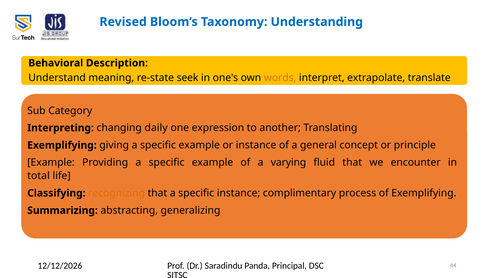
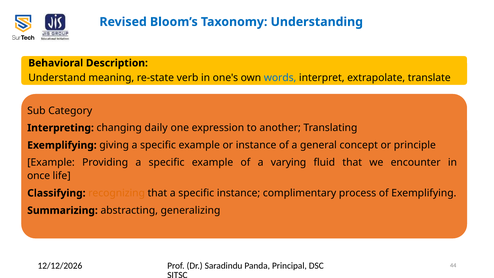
seek: seek -> verb
words colour: orange -> blue
total: total -> once
